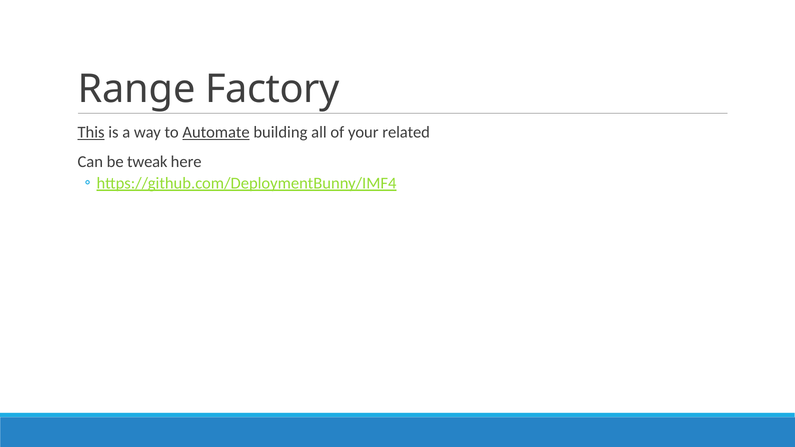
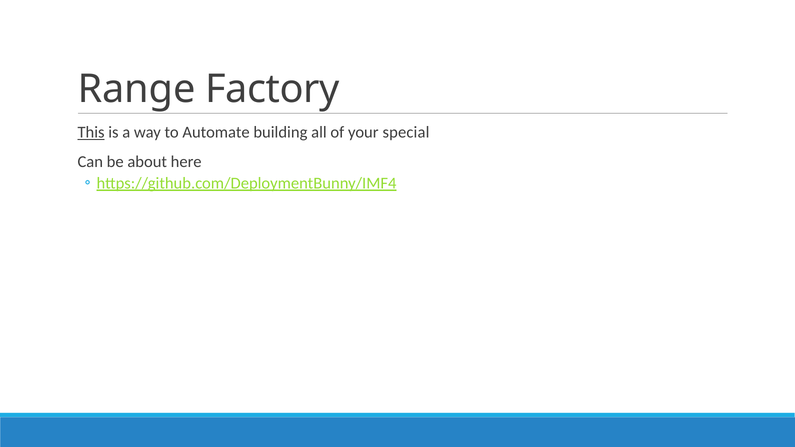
Automate underline: present -> none
related: related -> special
tweak: tweak -> about
